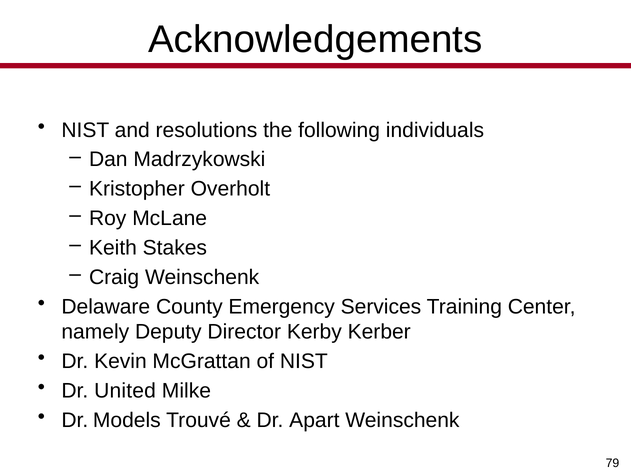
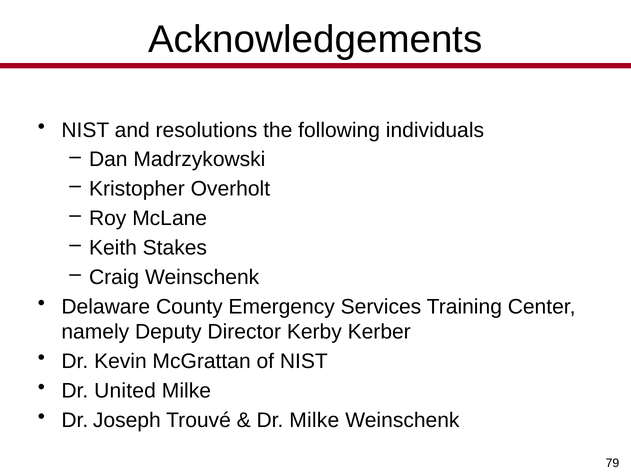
Models: Models -> Joseph
Dr Apart: Apart -> Milke
